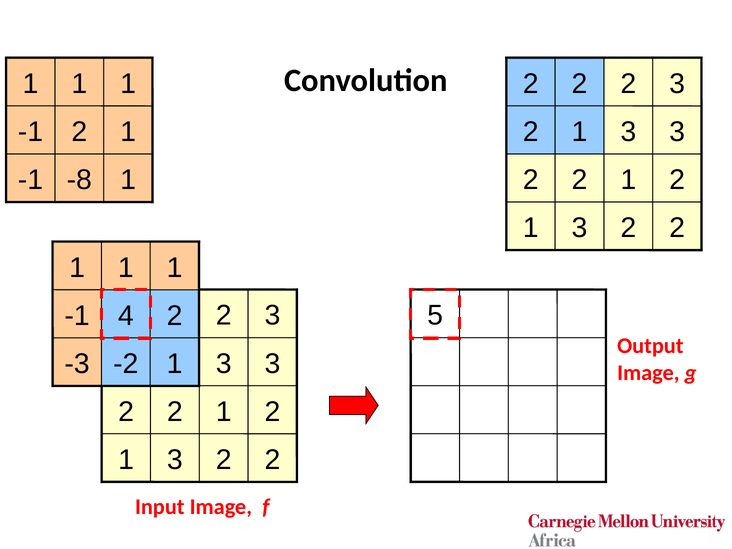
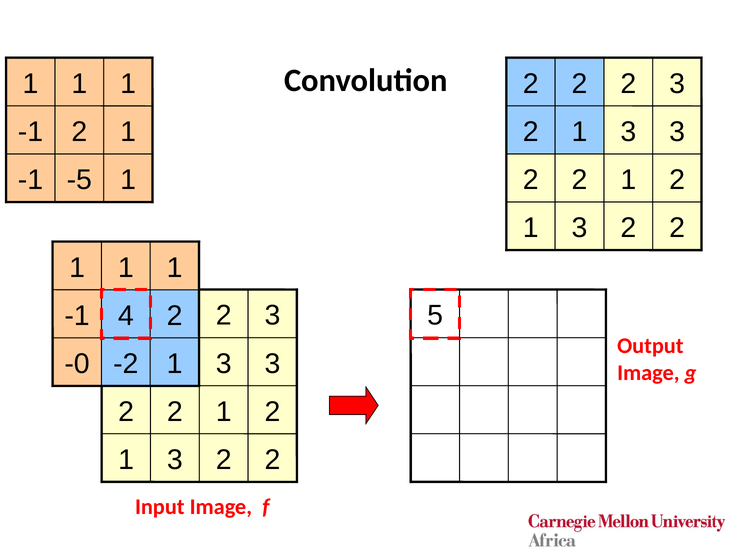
-8: -8 -> -5
-3: -3 -> -0
